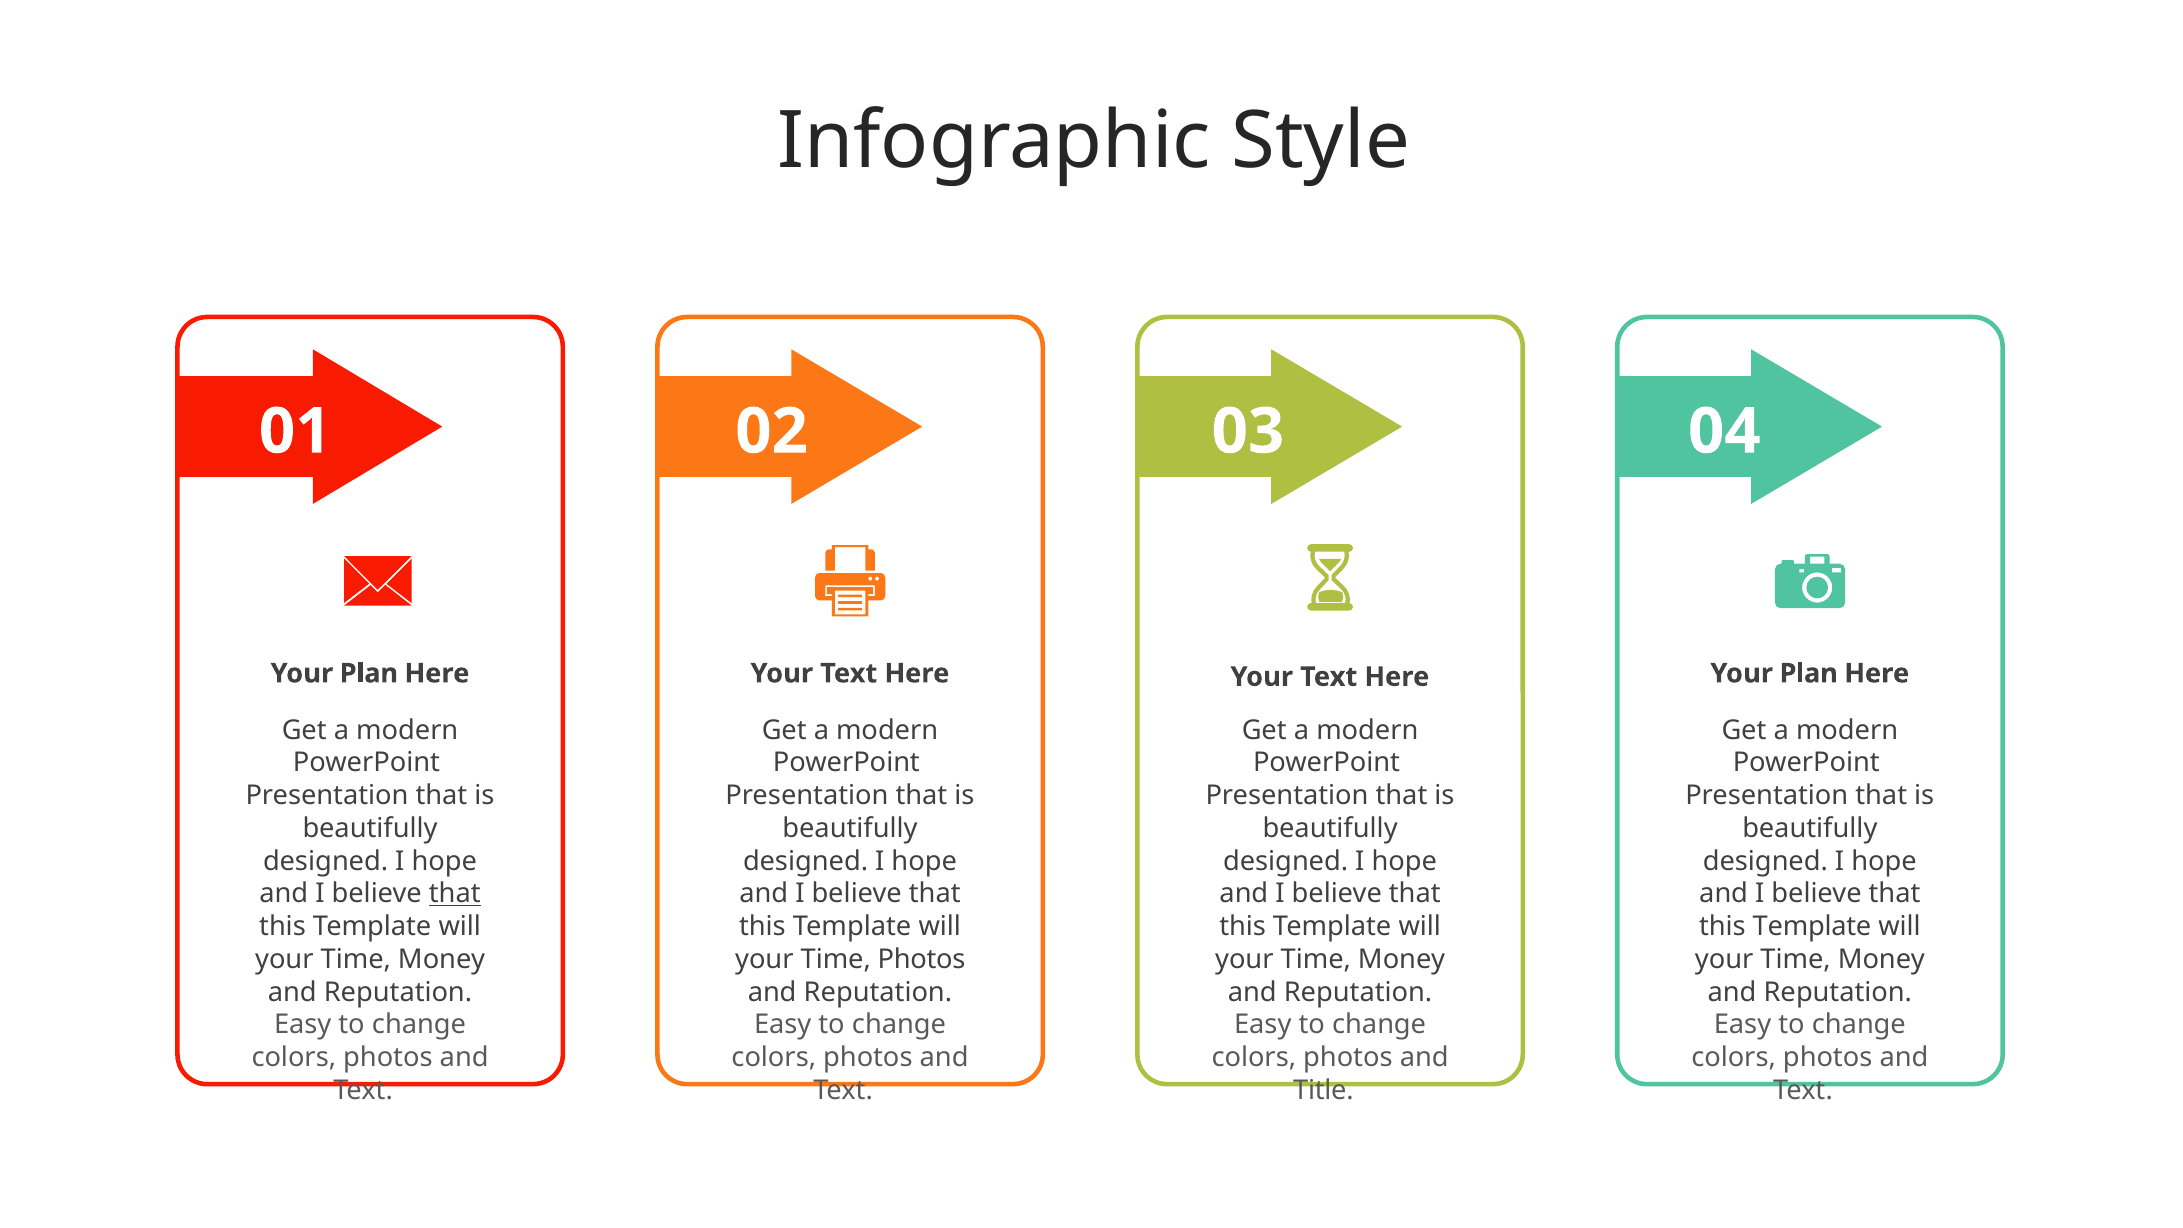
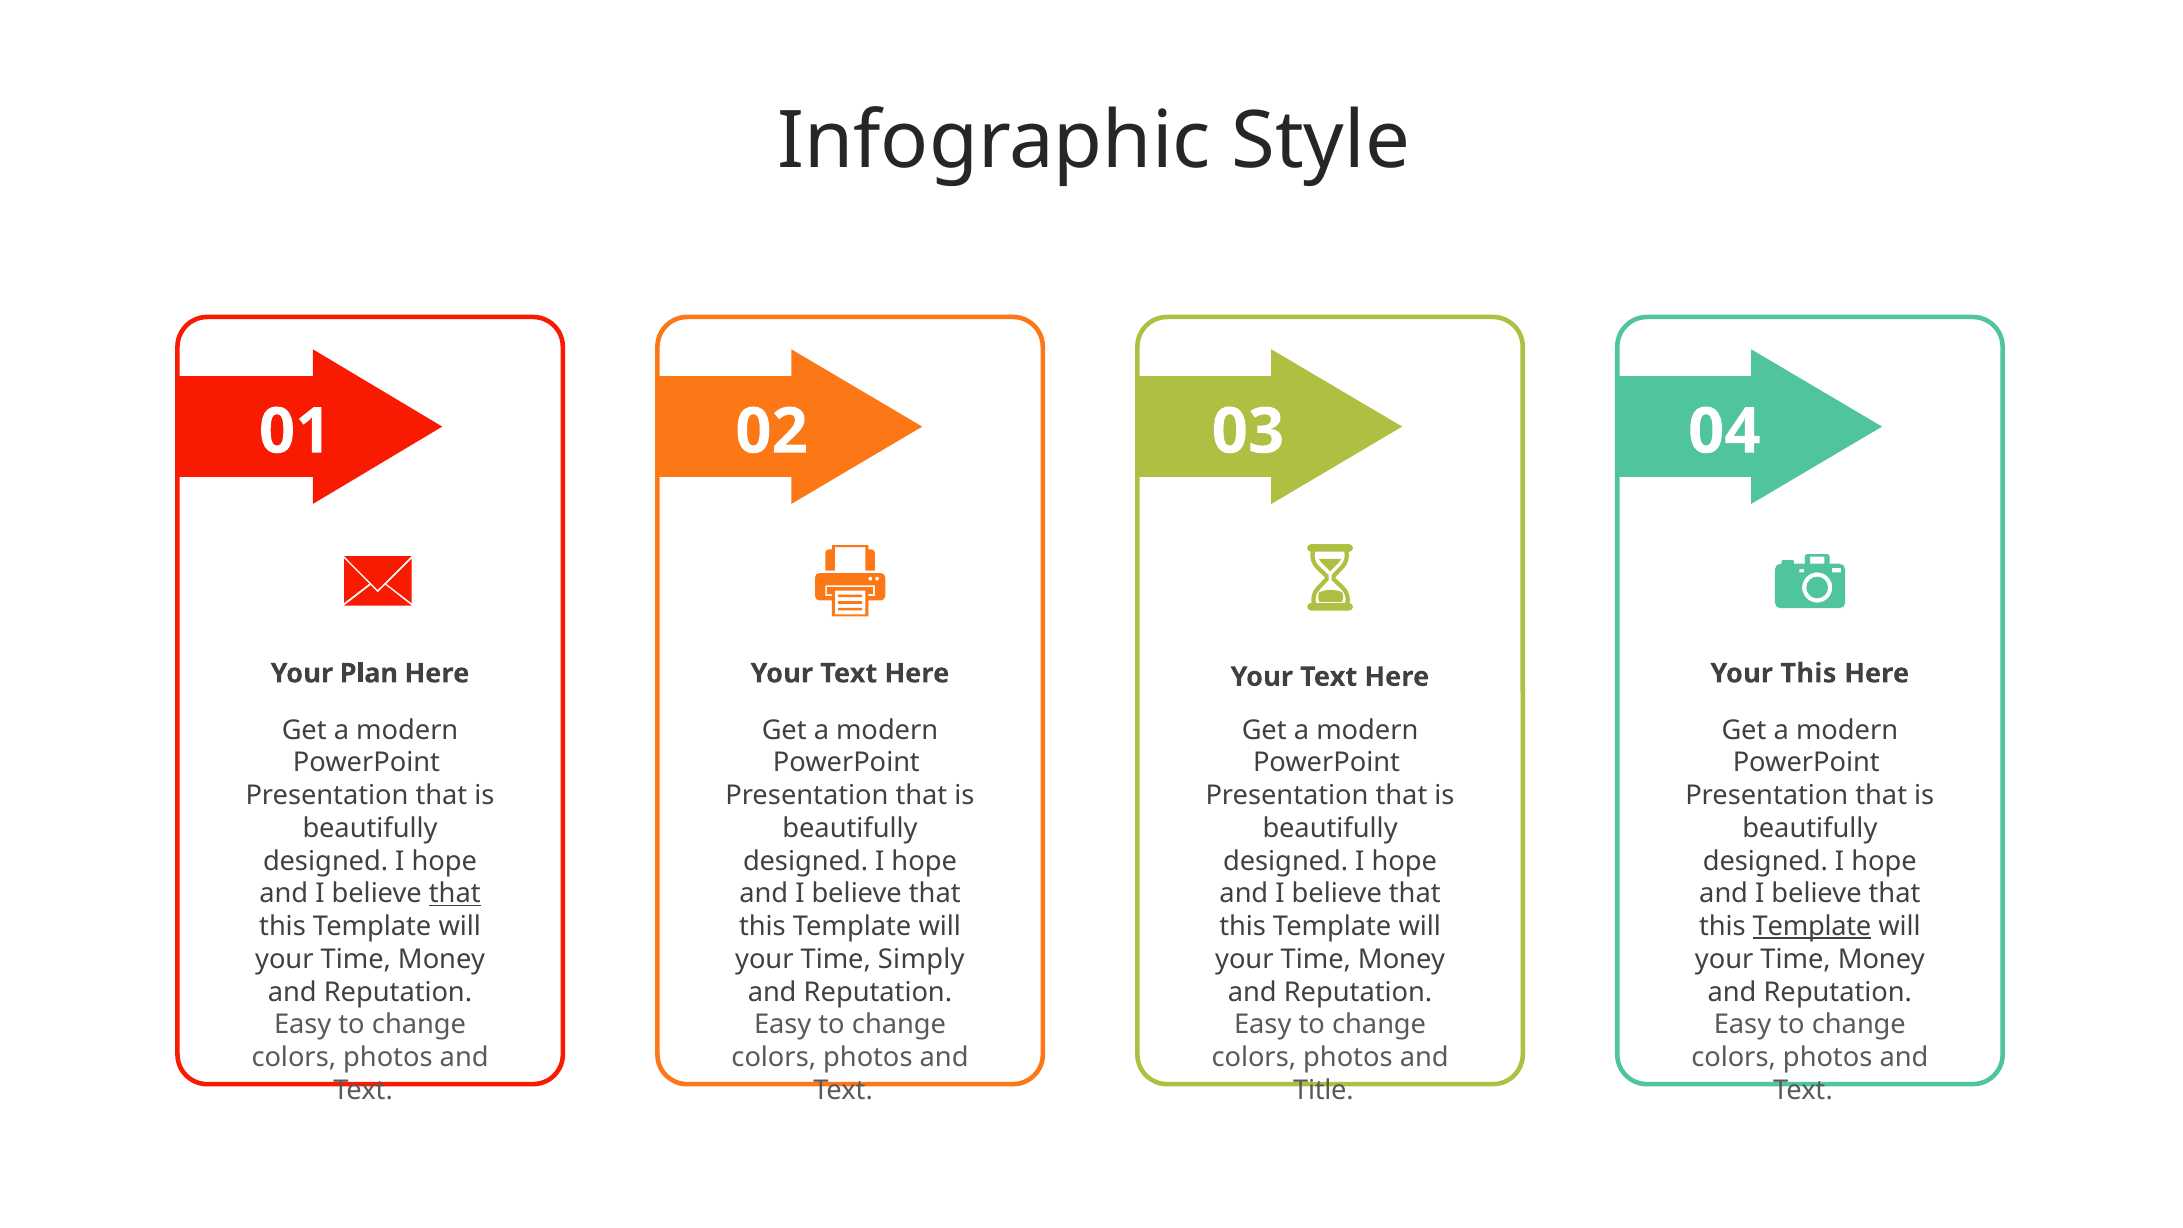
Plan at (1809, 673): Plan -> This
Template at (1812, 926) underline: none -> present
Time Photos: Photos -> Simply
